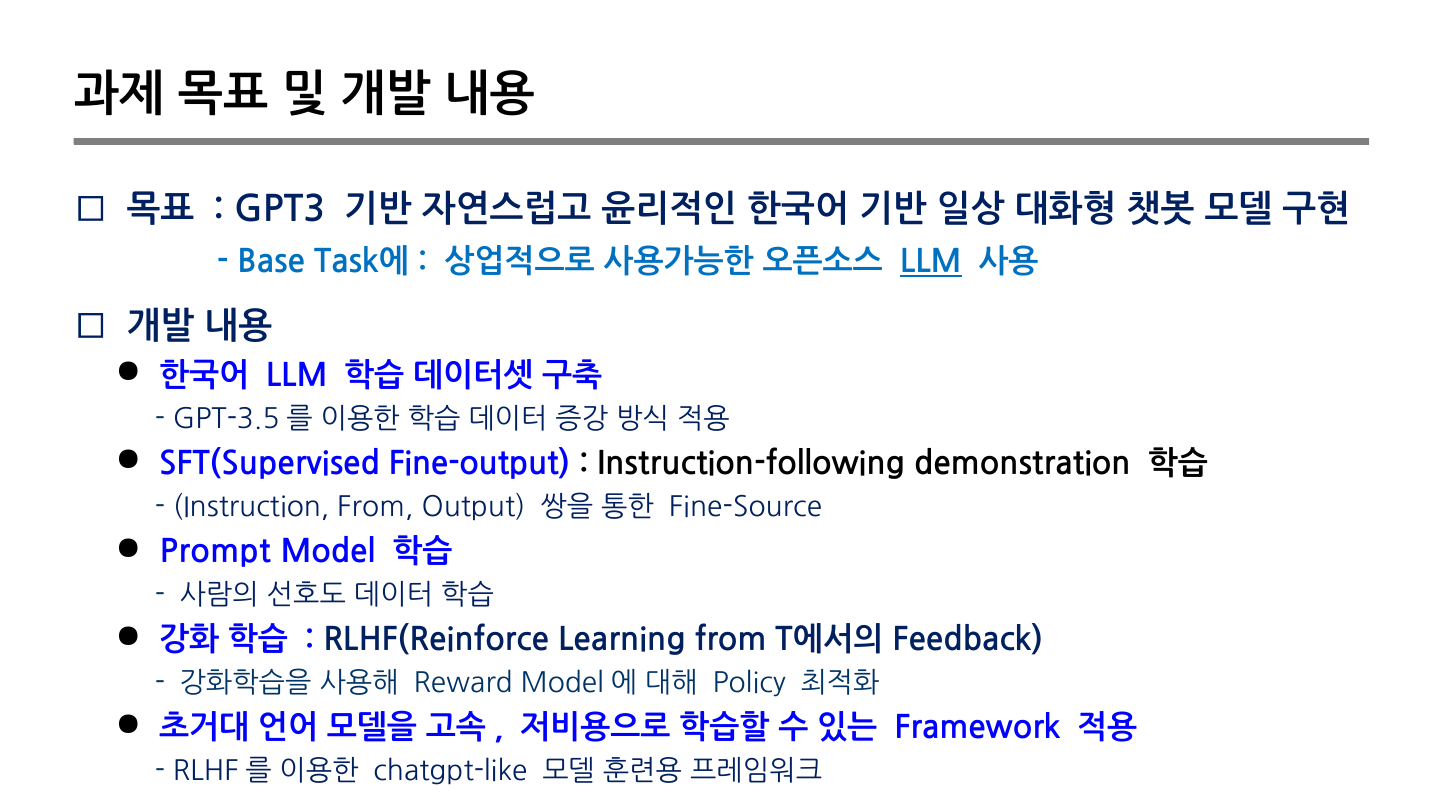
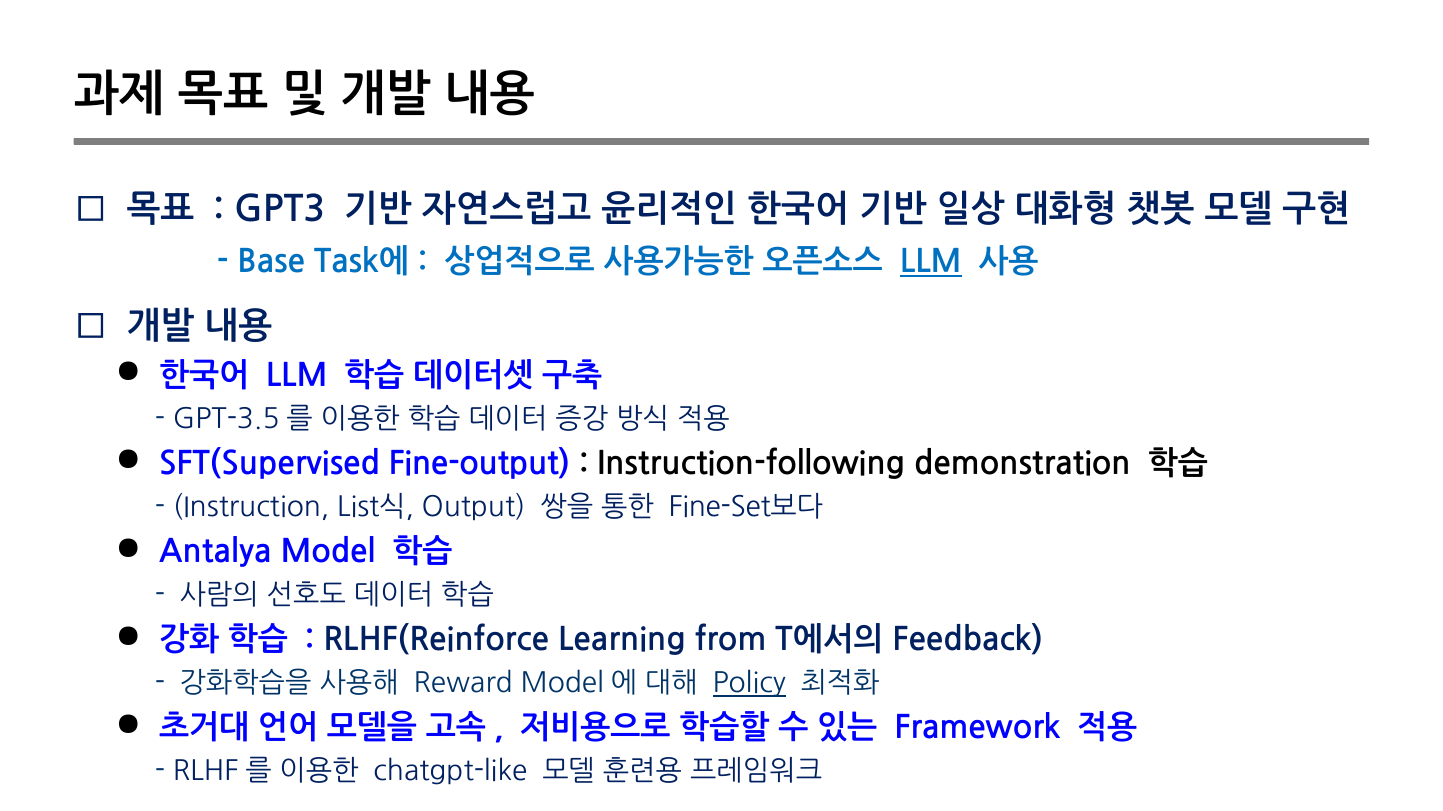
Instruction From: From -> List식
Fine-Source: Fine-Source -> Fine-Set보다
Prompt: Prompt -> Antalya
Policy underline: none -> present
